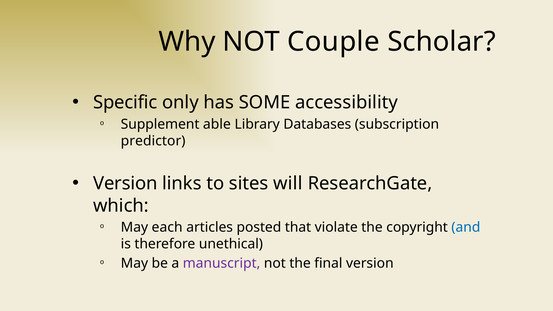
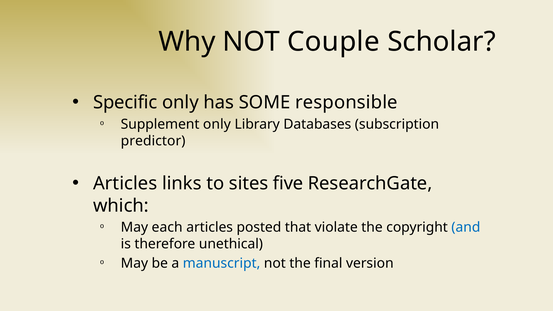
accessibility: accessibility -> responsible
Supplement able: able -> only
Version at (125, 184): Version -> Articles
will: will -> five
manuscript colour: purple -> blue
